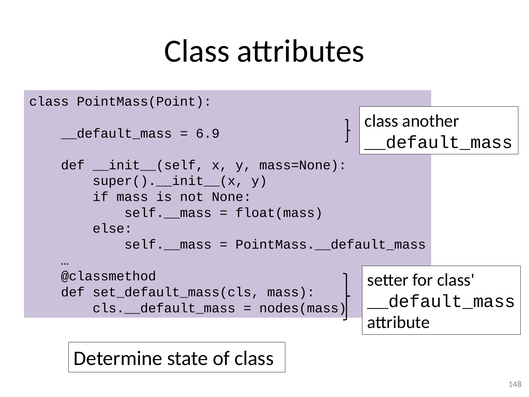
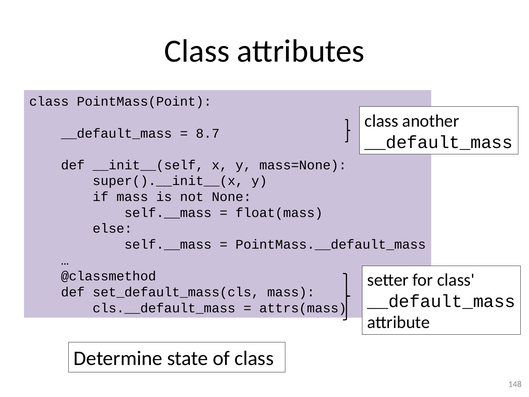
6.9: 6.9 -> 8.7
nodes(mass: nodes(mass -> attrs(mass
